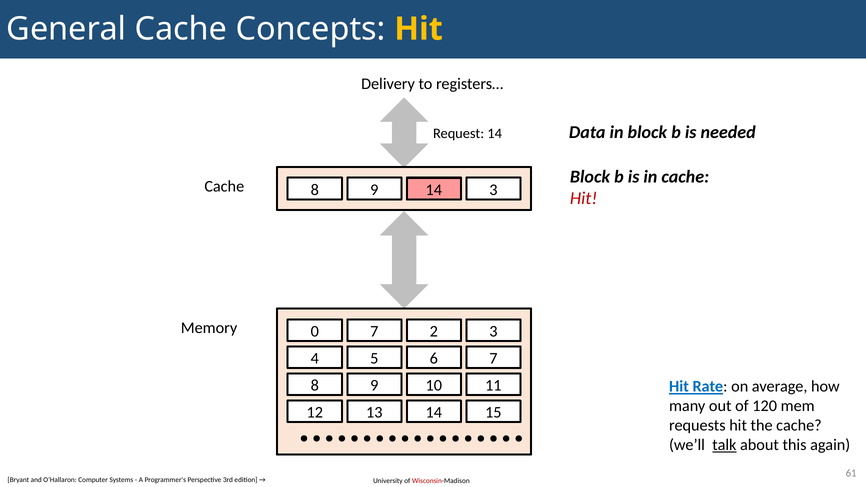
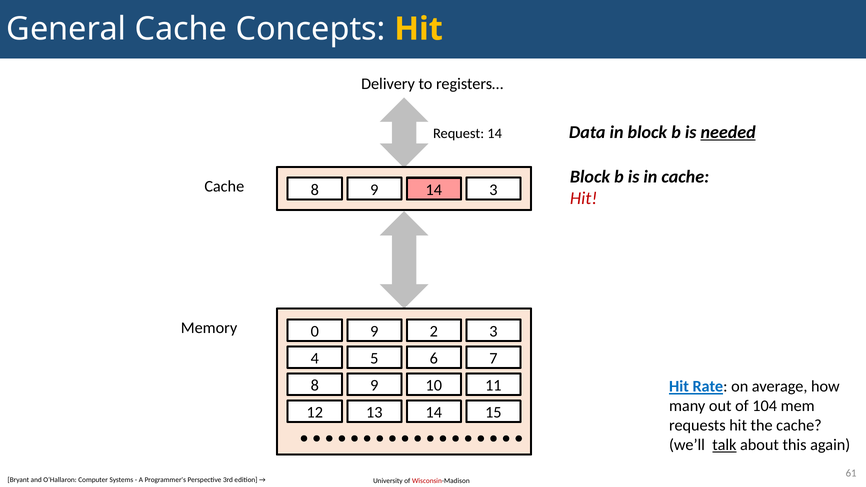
needed underline: none -> present
0 7: 7 -> 9
120: 120 -> 104
